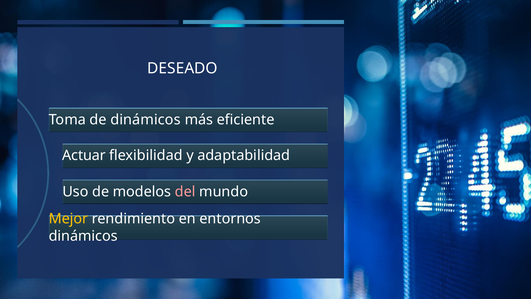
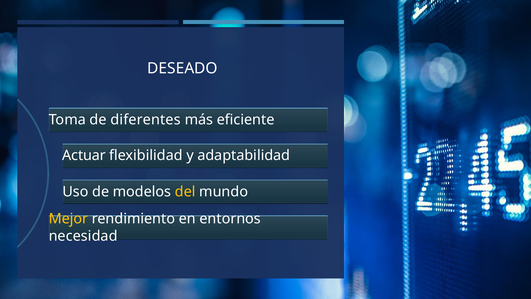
de dinámicos: dinámicos -> diferentes
del colour: pink -> yellow
dinámicos at (83, 236): dinámicos -> necesidad
